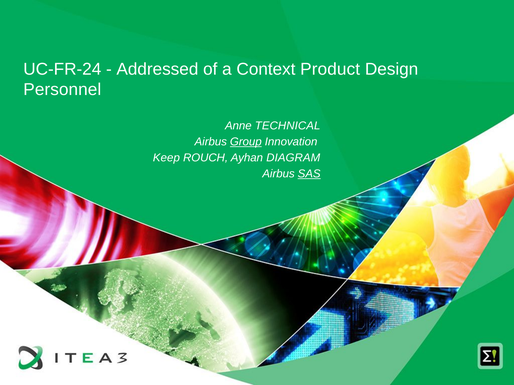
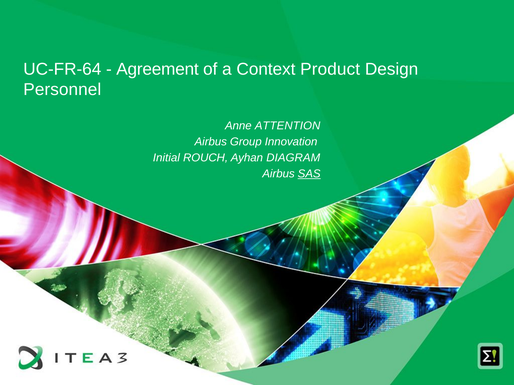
UC-FR-24: UC-FR-24 -> UC-FR-64
Addressed: Addressed -> Agreement
TECHNICAL: TECHNICAL -> ATTENTION
Group underline: present -> none
Keep: Keep -> Initial
